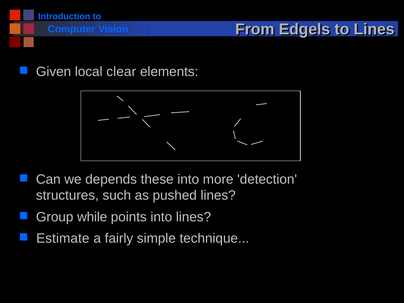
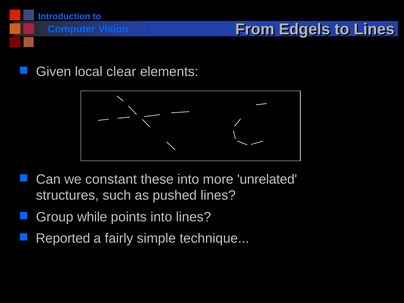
depends: depends -> constant
detection: detection -> unrelated
Estimate: Estimate -> Reported
